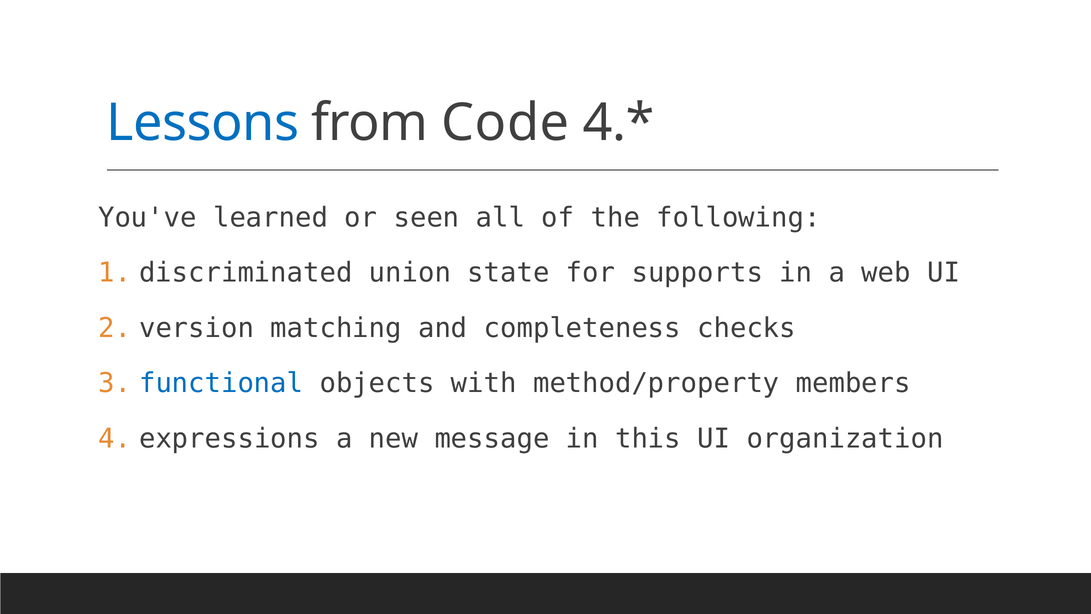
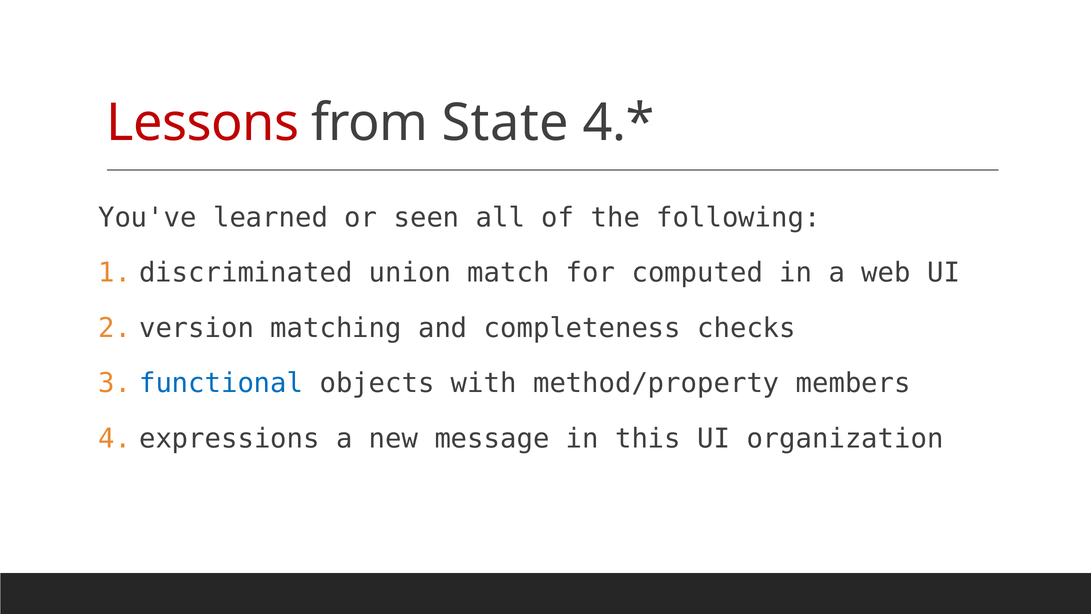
Lessons colour: blue -> red
Code: Code -> State
state: state -> match
supports: supports -> computed
